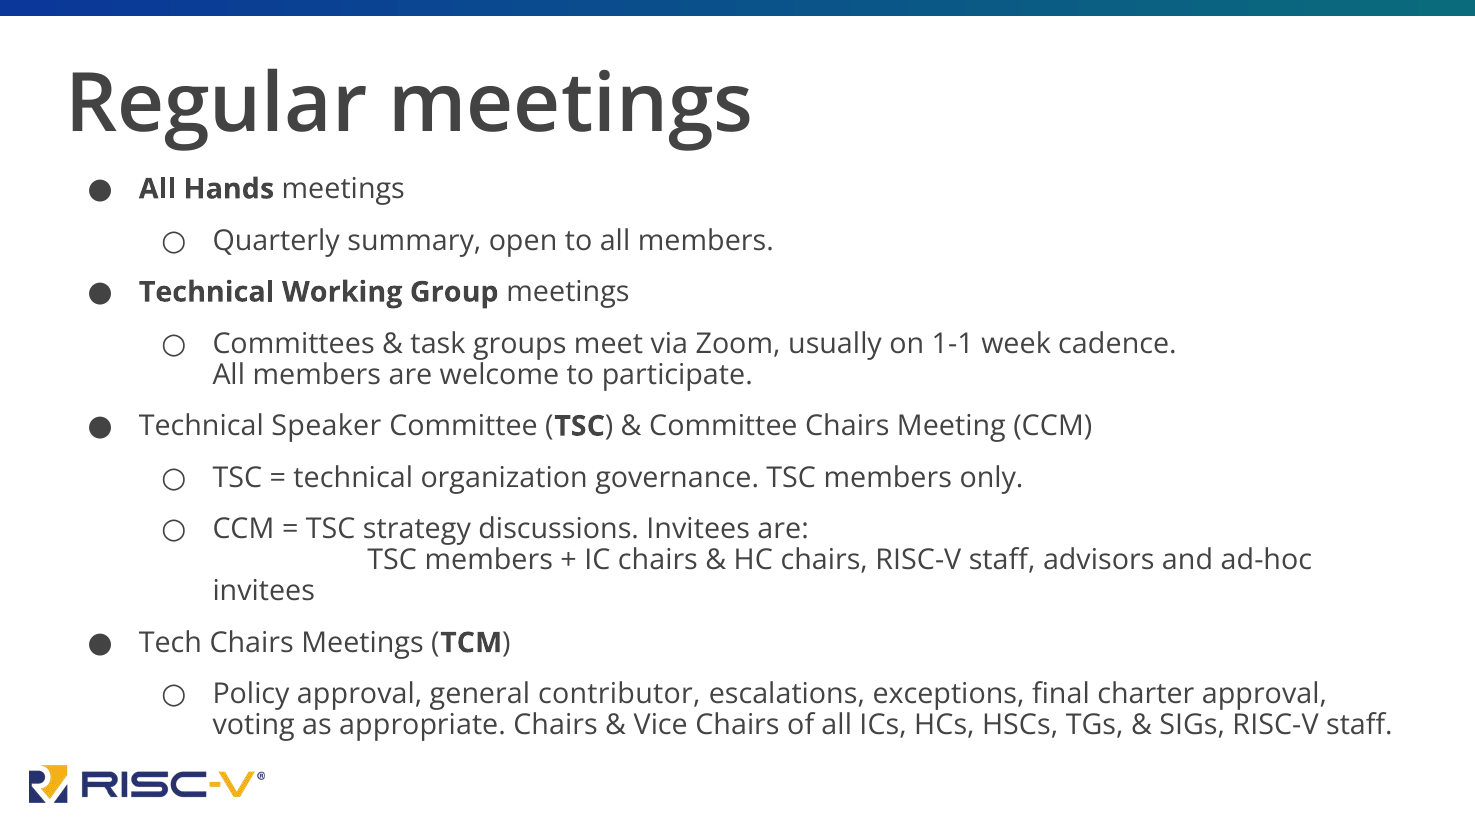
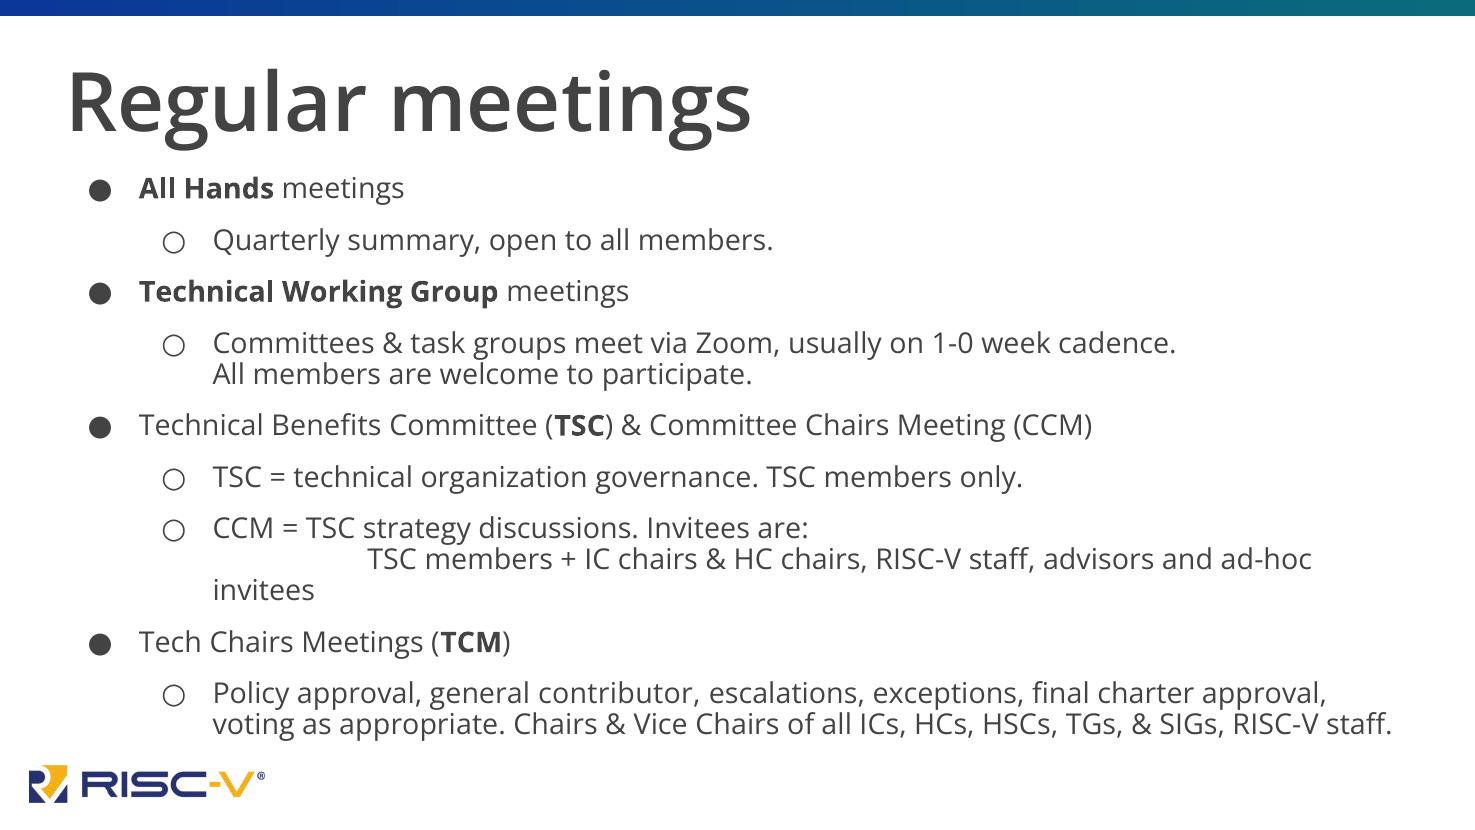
1-1: 1-1 -> 1-0
Speaker: Speaker -> Benefits
